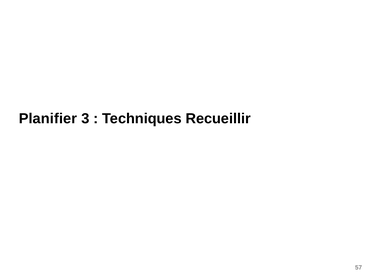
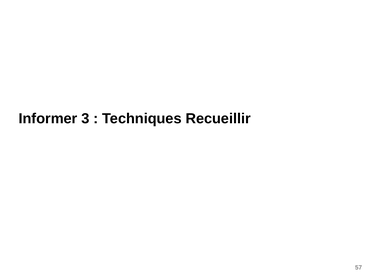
Planifier: Planifier -> Informer
